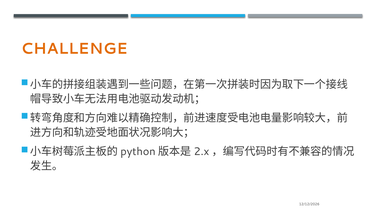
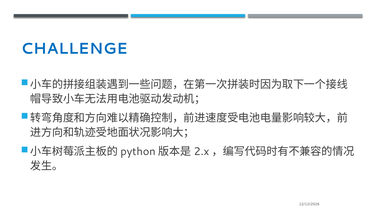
CHALLENGE colour: orange -> blue
